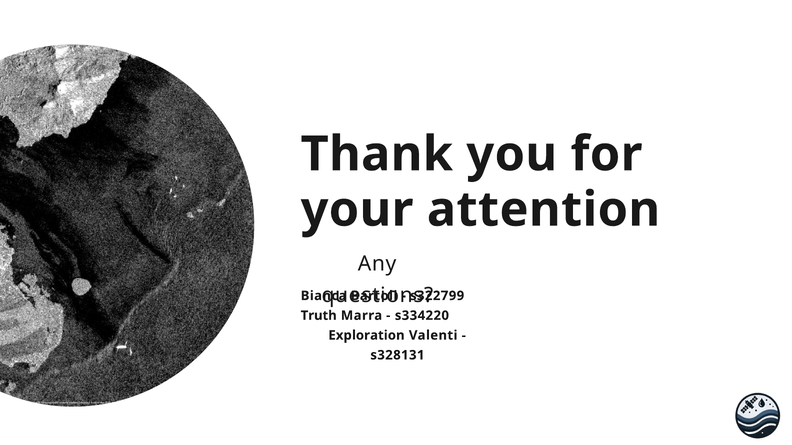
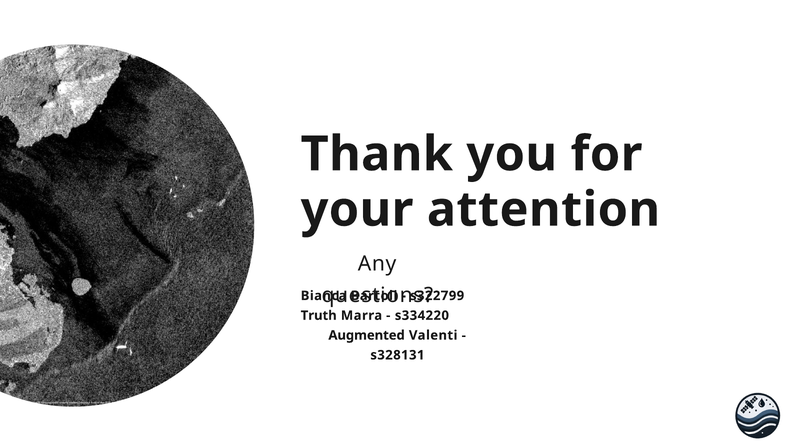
Exploration: Exploration -> Augmented
